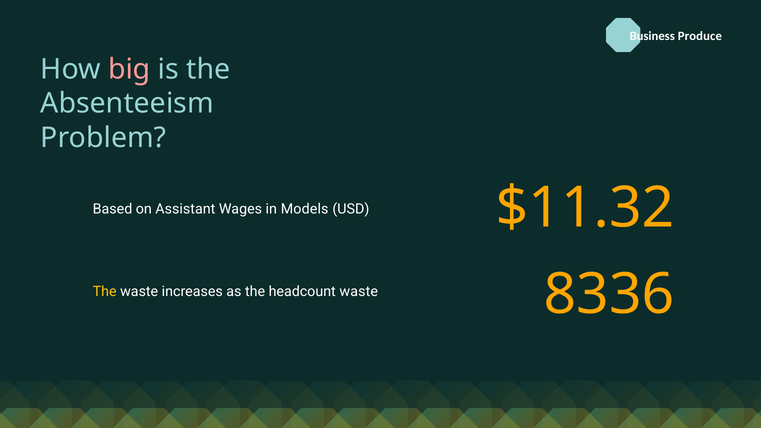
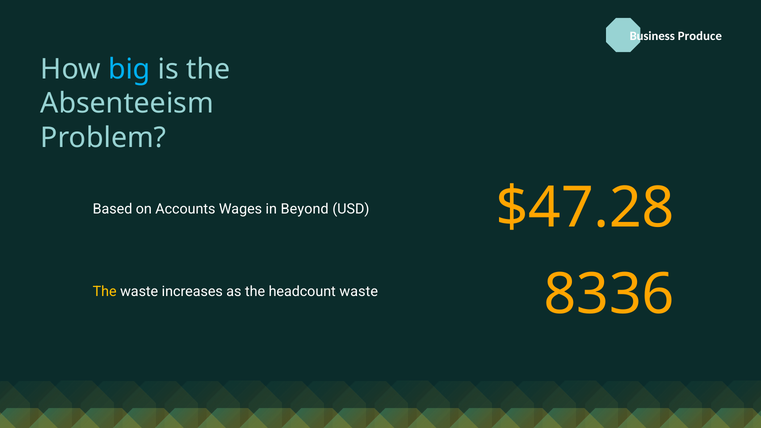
big colour: pink -> light blue
$11.32: $11.32 -> $47.28
Assistant: Assistant -> Accounts
Models: Models -> Beyond
